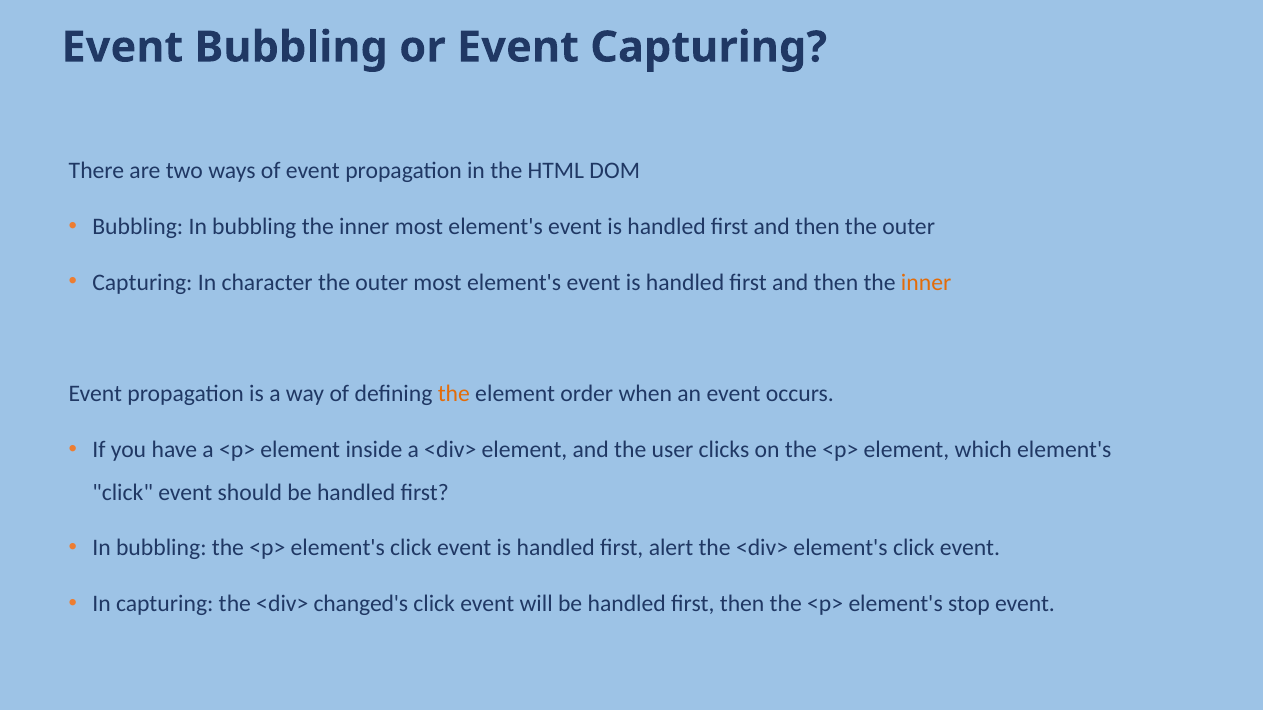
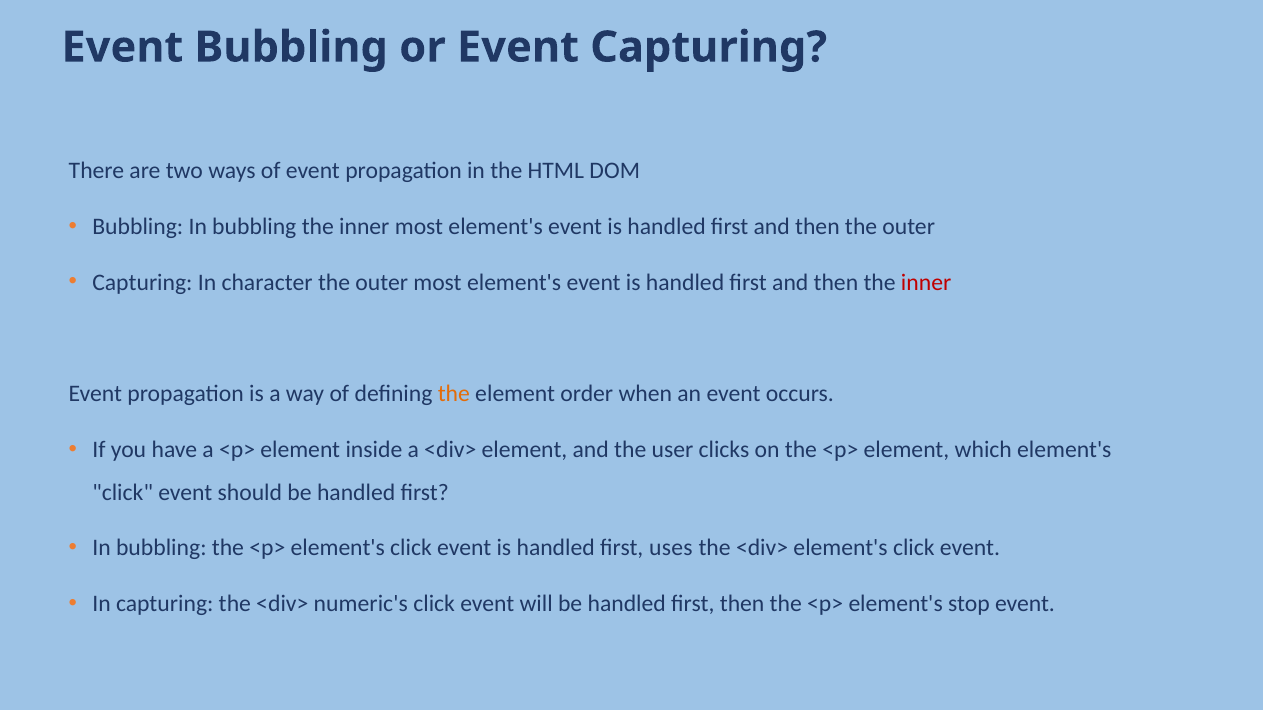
inner at (926, 283) colour: orange -> red
alert: alert -> uses
changed's: changed's -> numeric's
